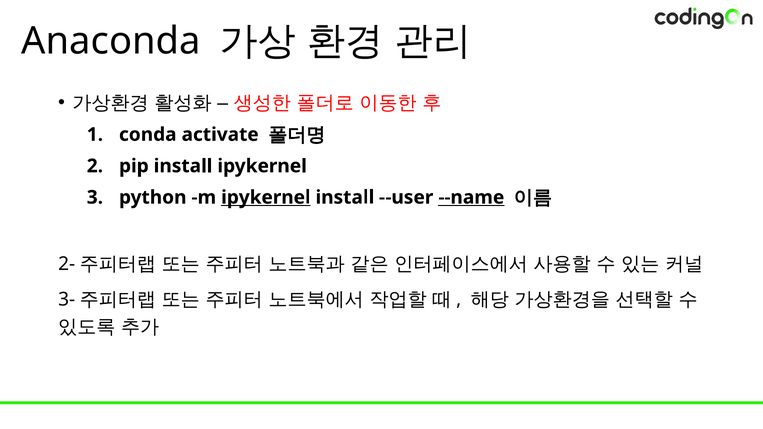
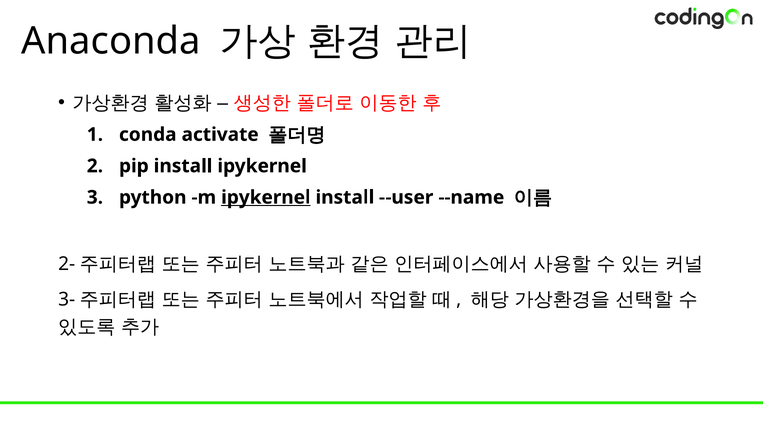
--name underline: present -> none
